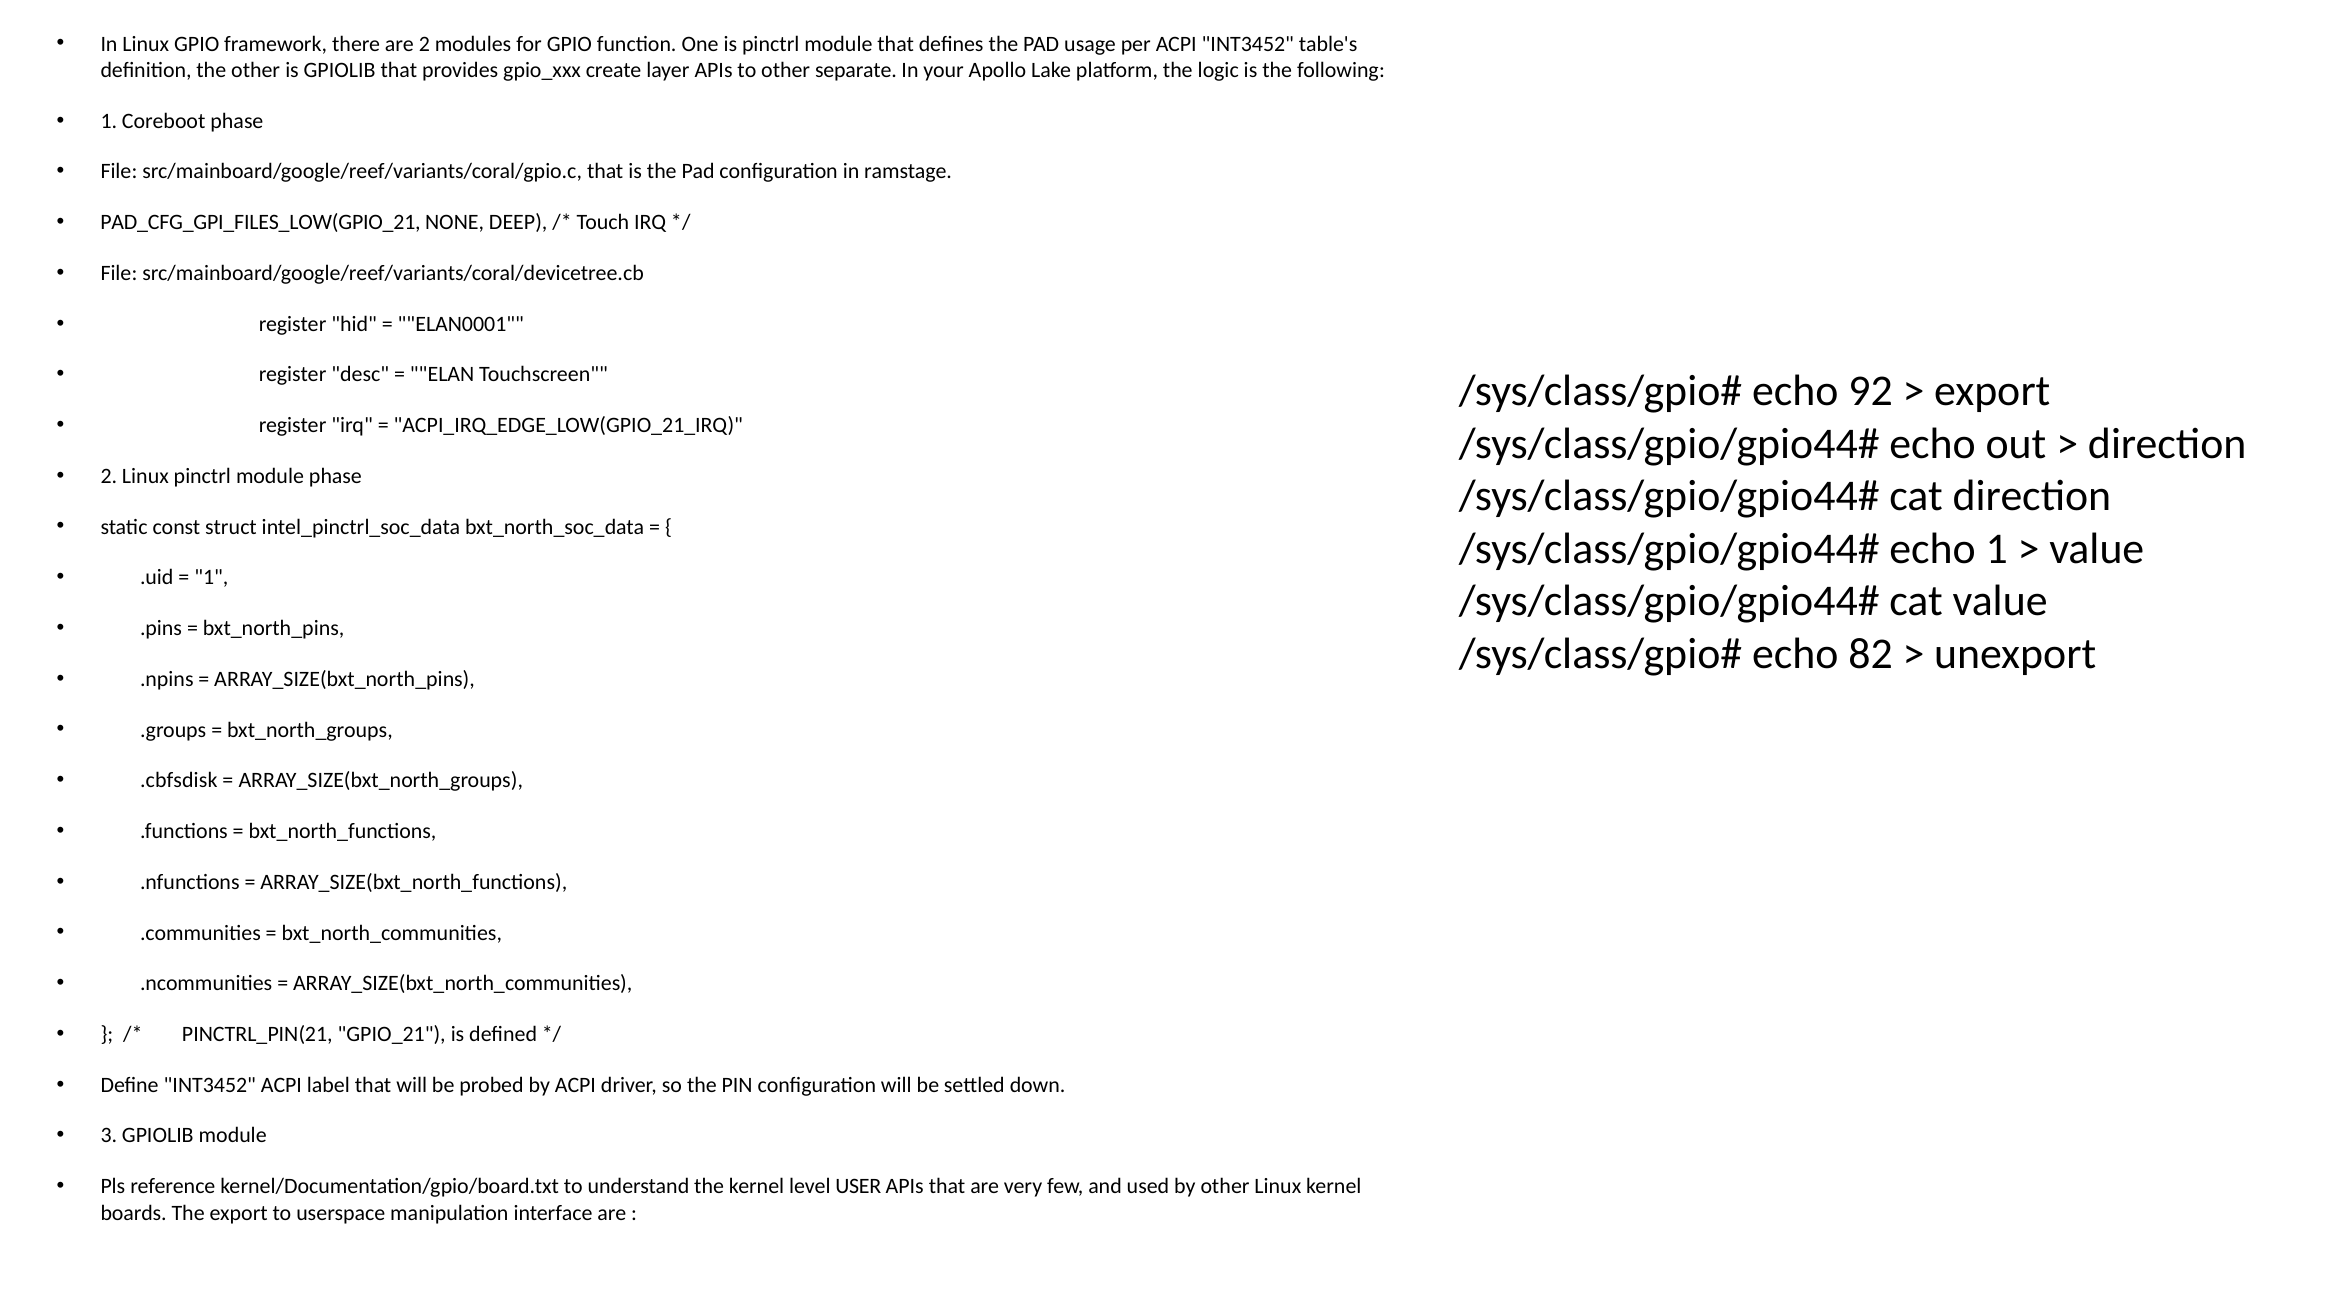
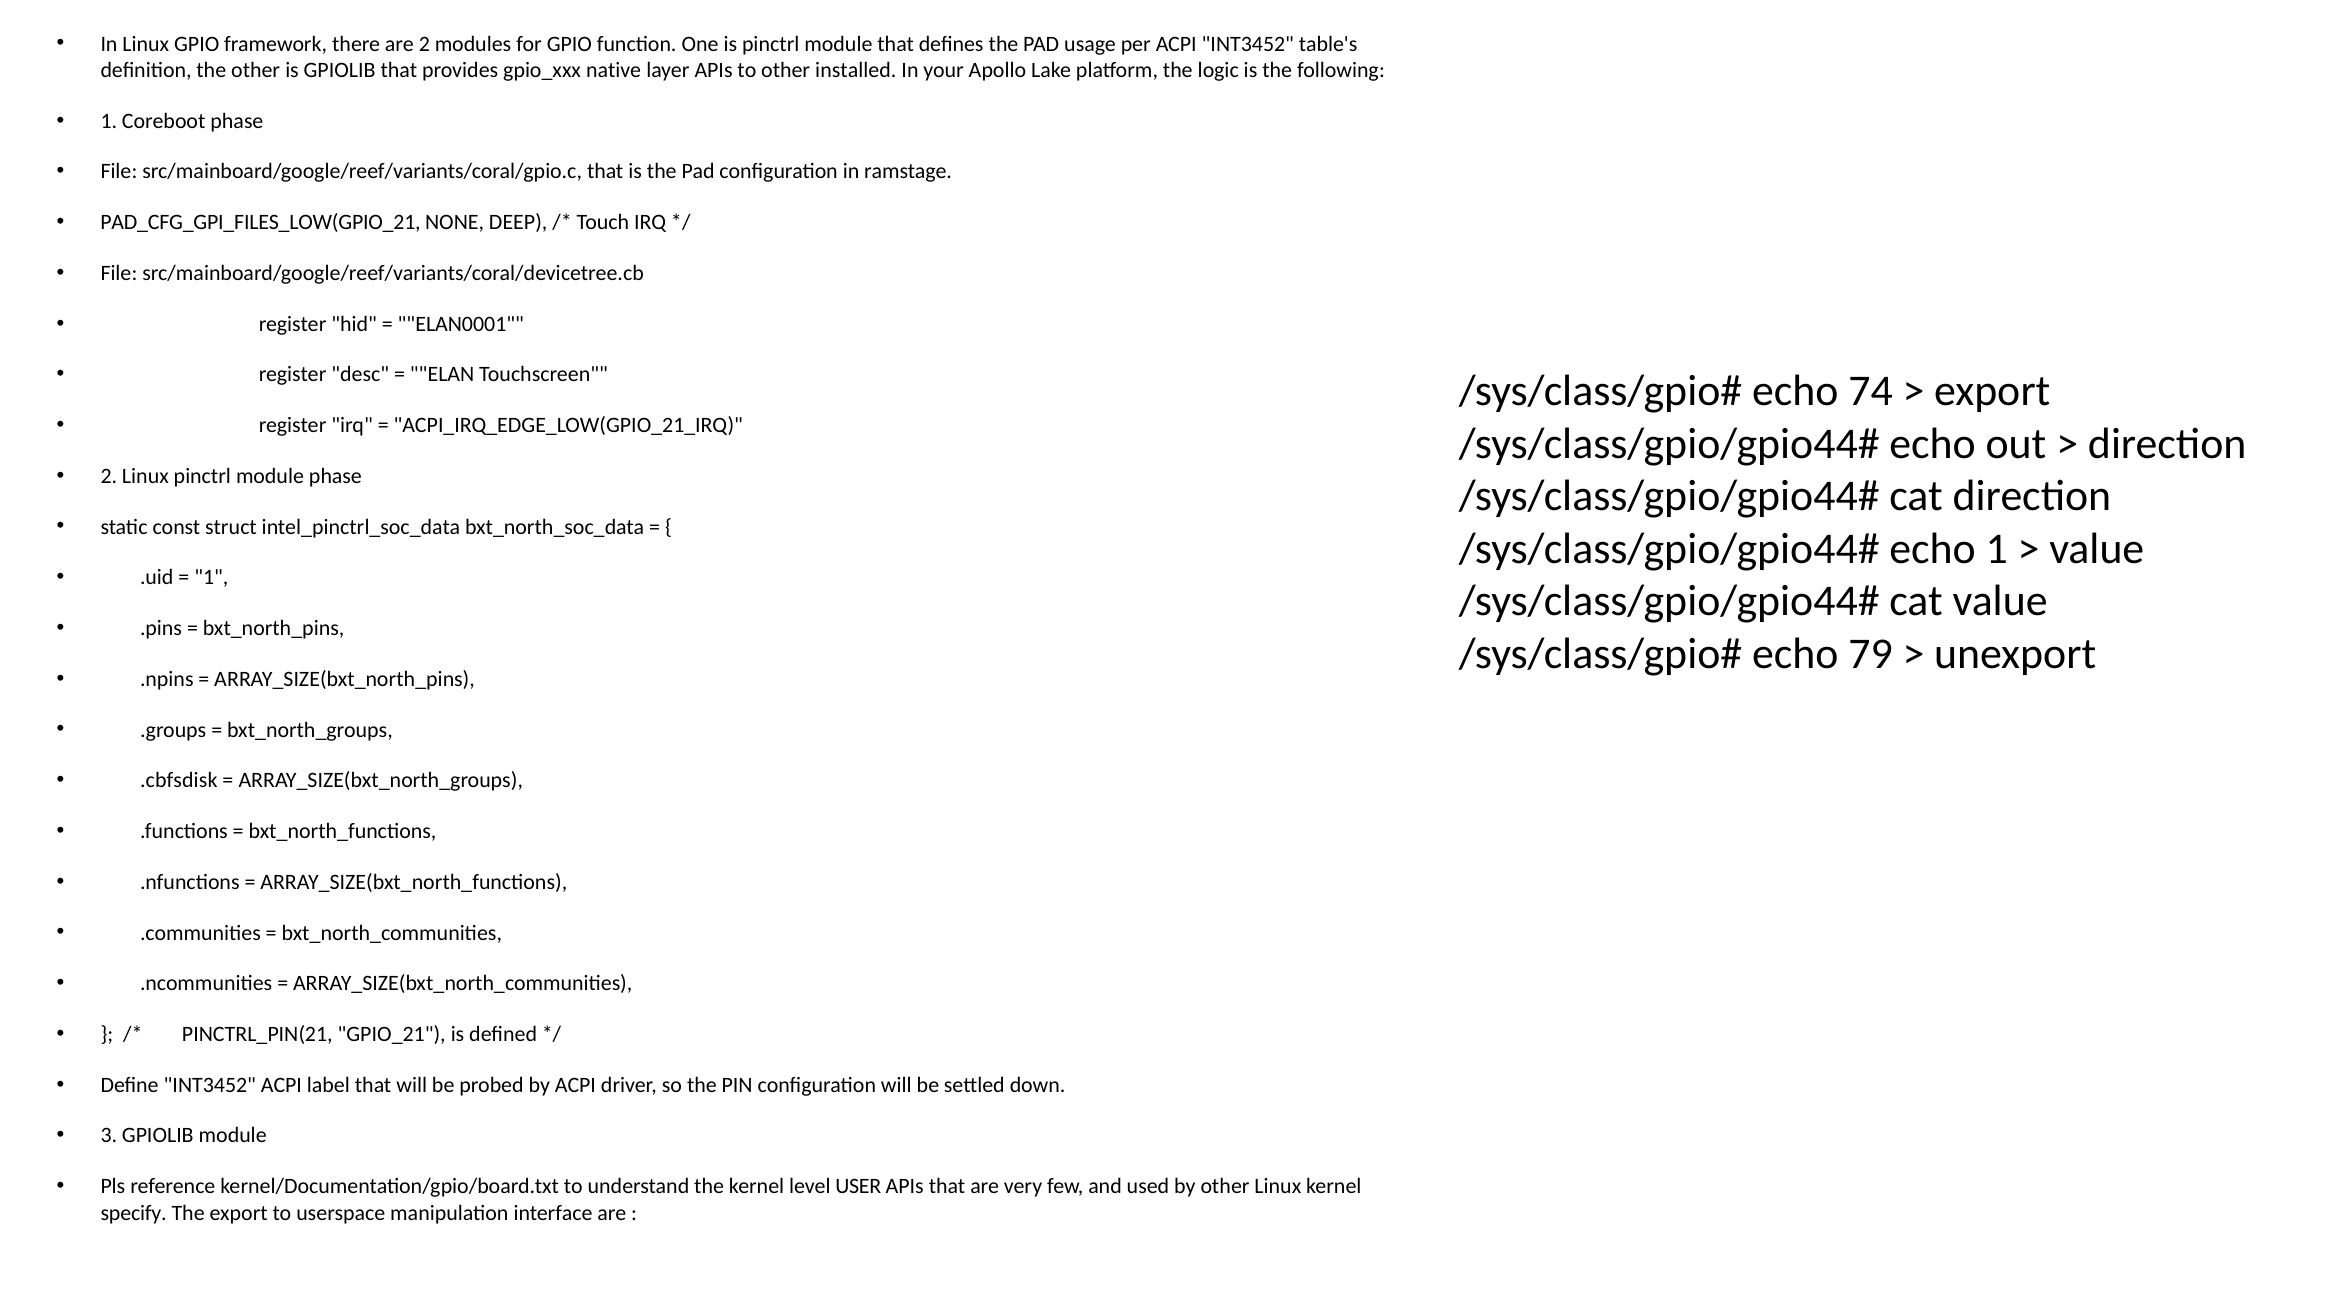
create: create -> native
separate: separate -> installed
92: 92 -> 74
82: 82 -> 79
boards: boards -> specify
